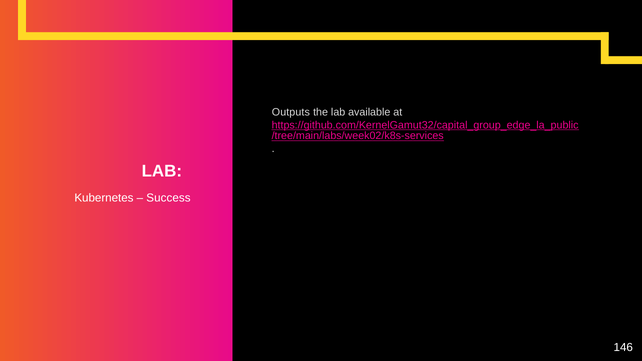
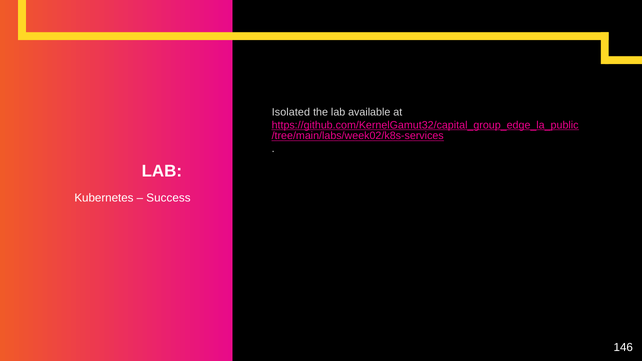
Outputs: Outputs -> Isolated
